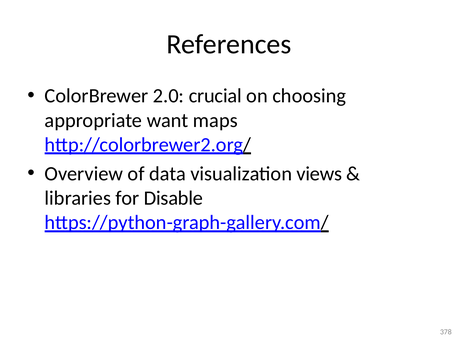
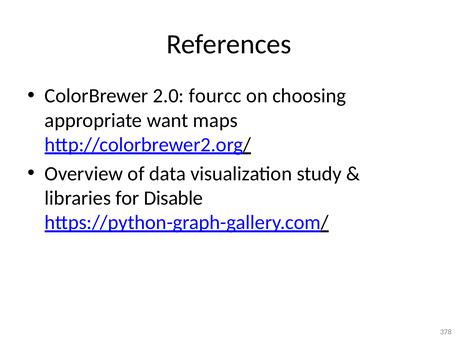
crucial: crucial -> fourcc
views: views -> study
